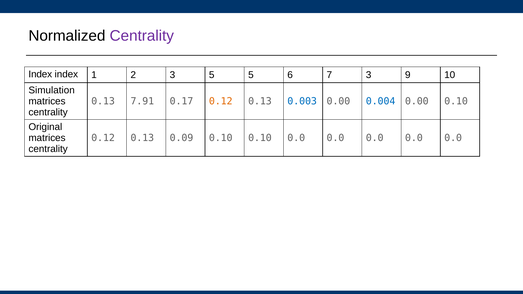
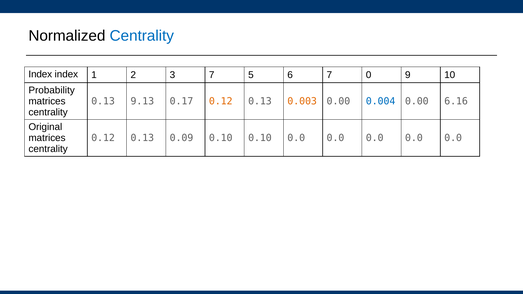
Centrality at (142, 36) colour: purple -> blue
3 5: 5 -> 7
7 3: 3 -> 0
Simulation: Simulation -> Probability
7.91: 7.91 -> 9.13
0.003 colour: blue -> orange
0.00 0.10: 0.10 -> 6.16
